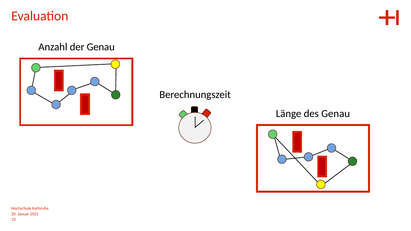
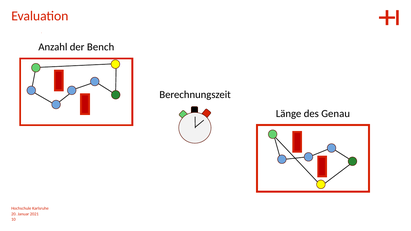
der Genau: Genau -> Bench
